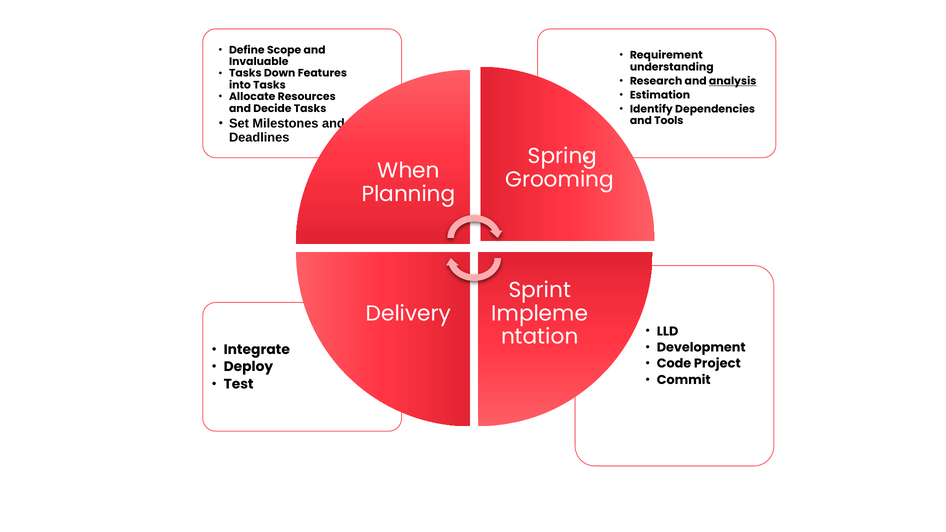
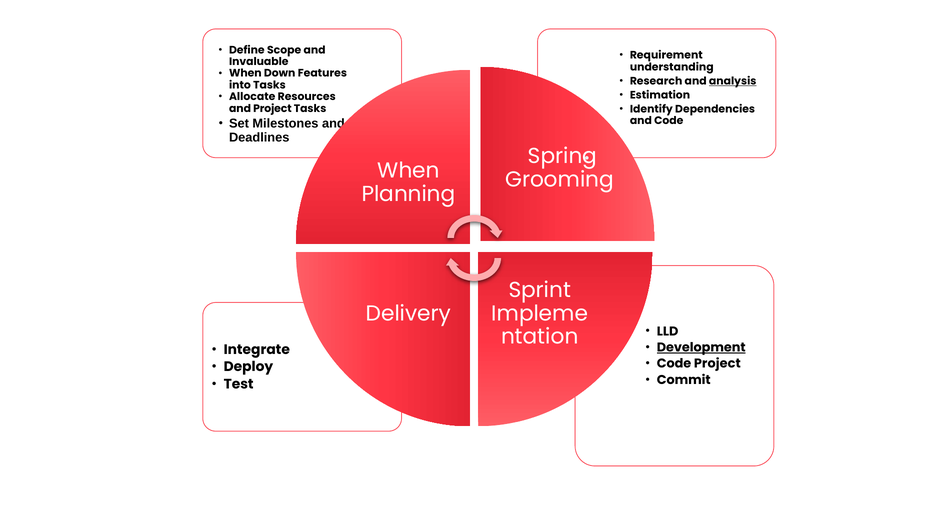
Tasks at (245, 73): Tasks -> When
and Decide: Decide -> Project
Tools at (669, 121): Tools -> Code
Development underline: none -> present
